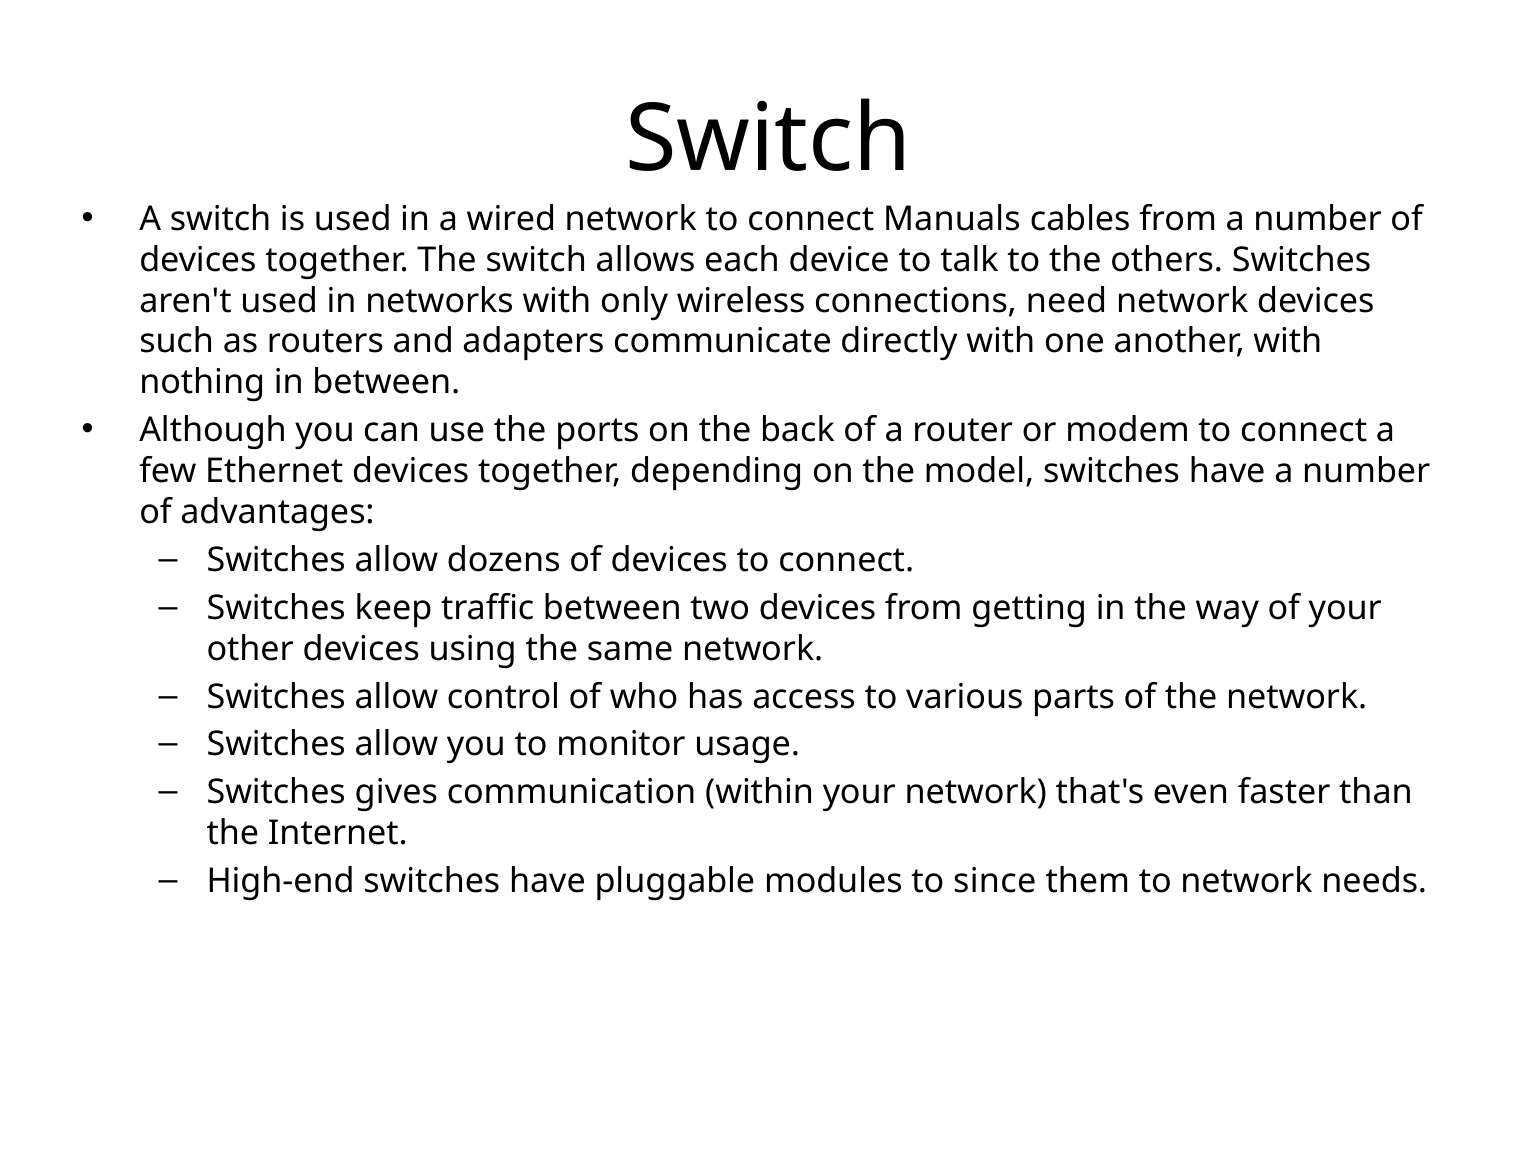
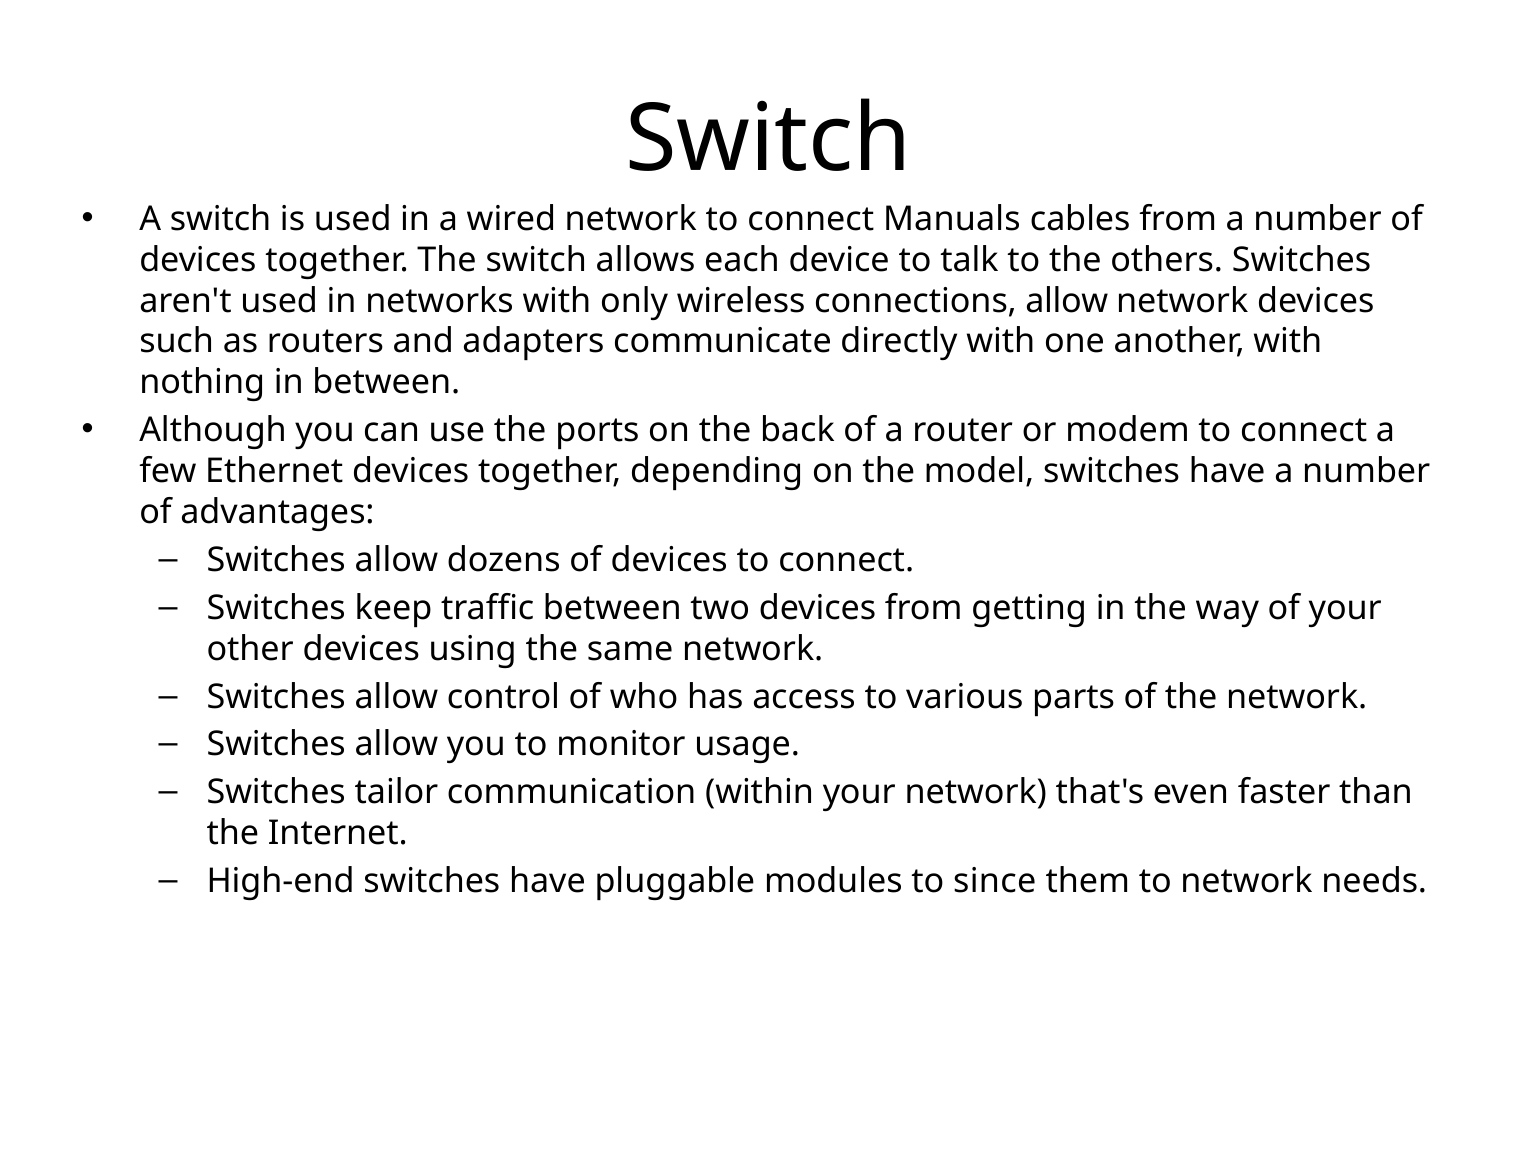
connections need: need -> allow
gives: gives -> tailor
